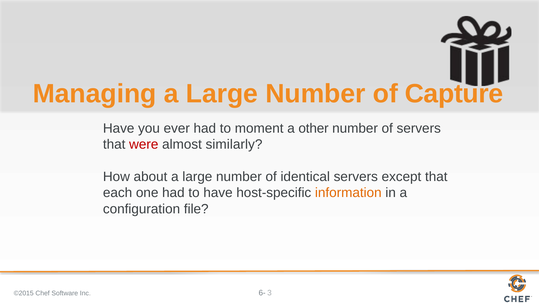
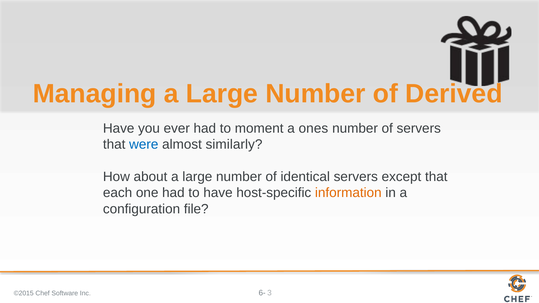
Capture: Capture -> Derived
other: other -> ones
were colour: red -> blue
